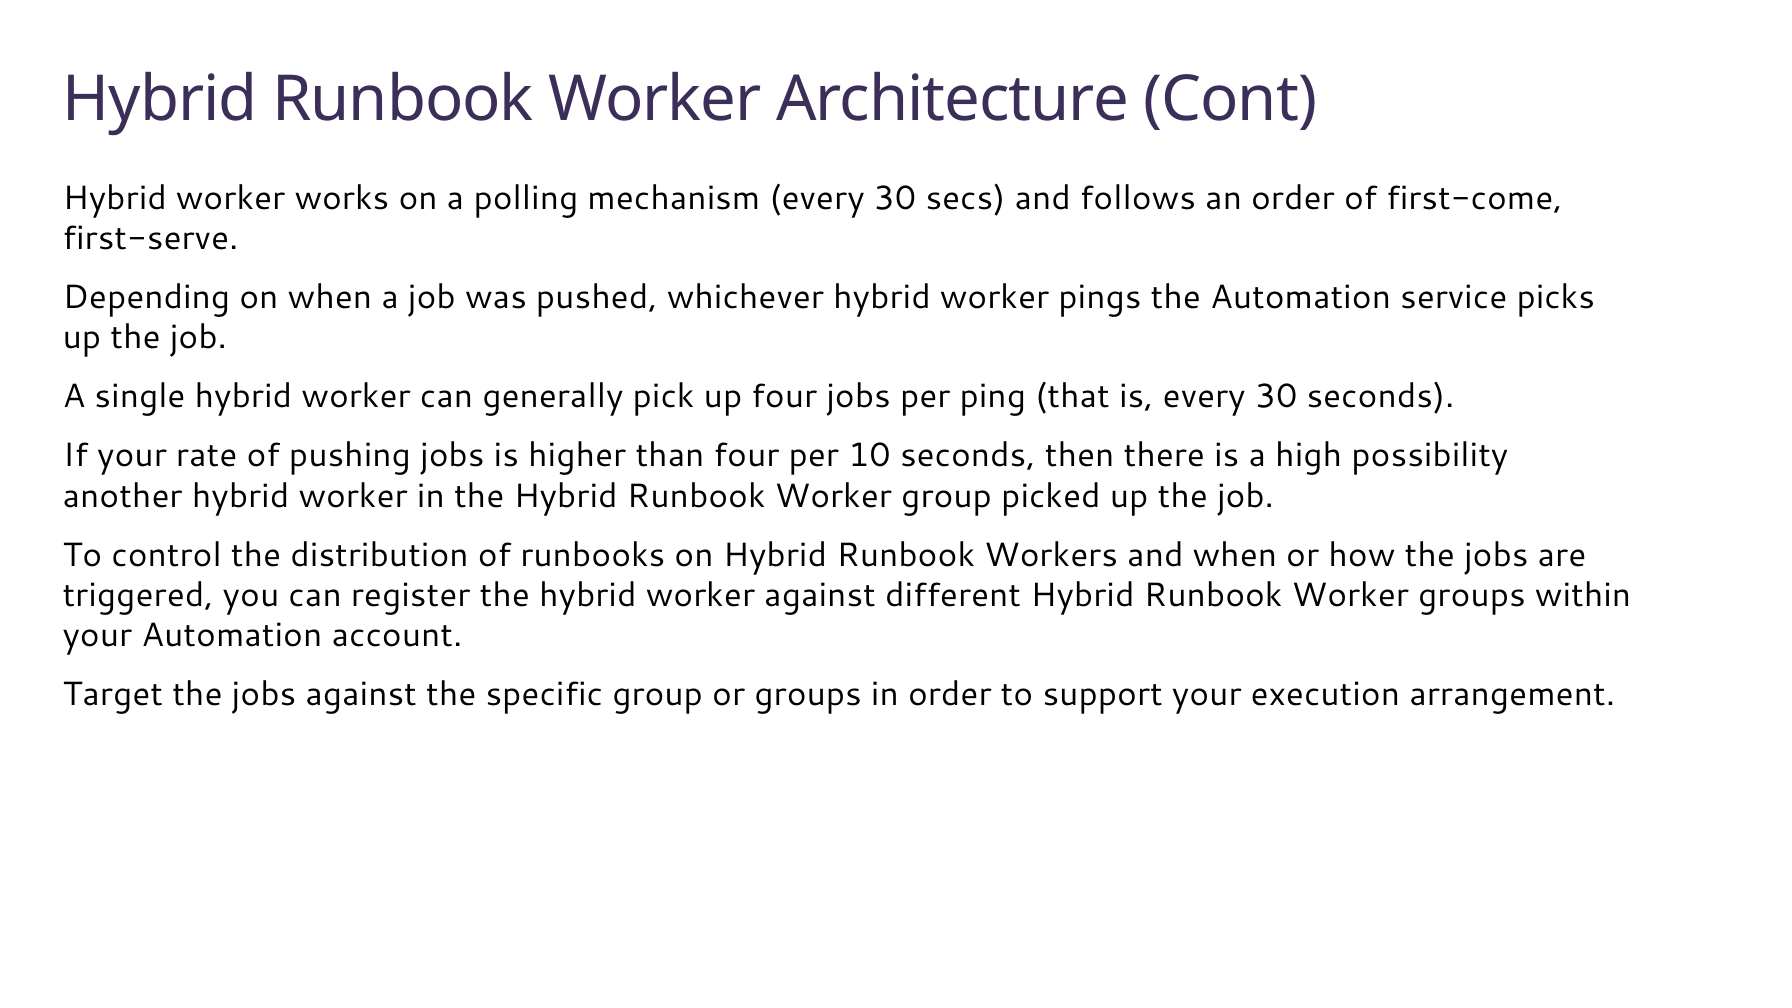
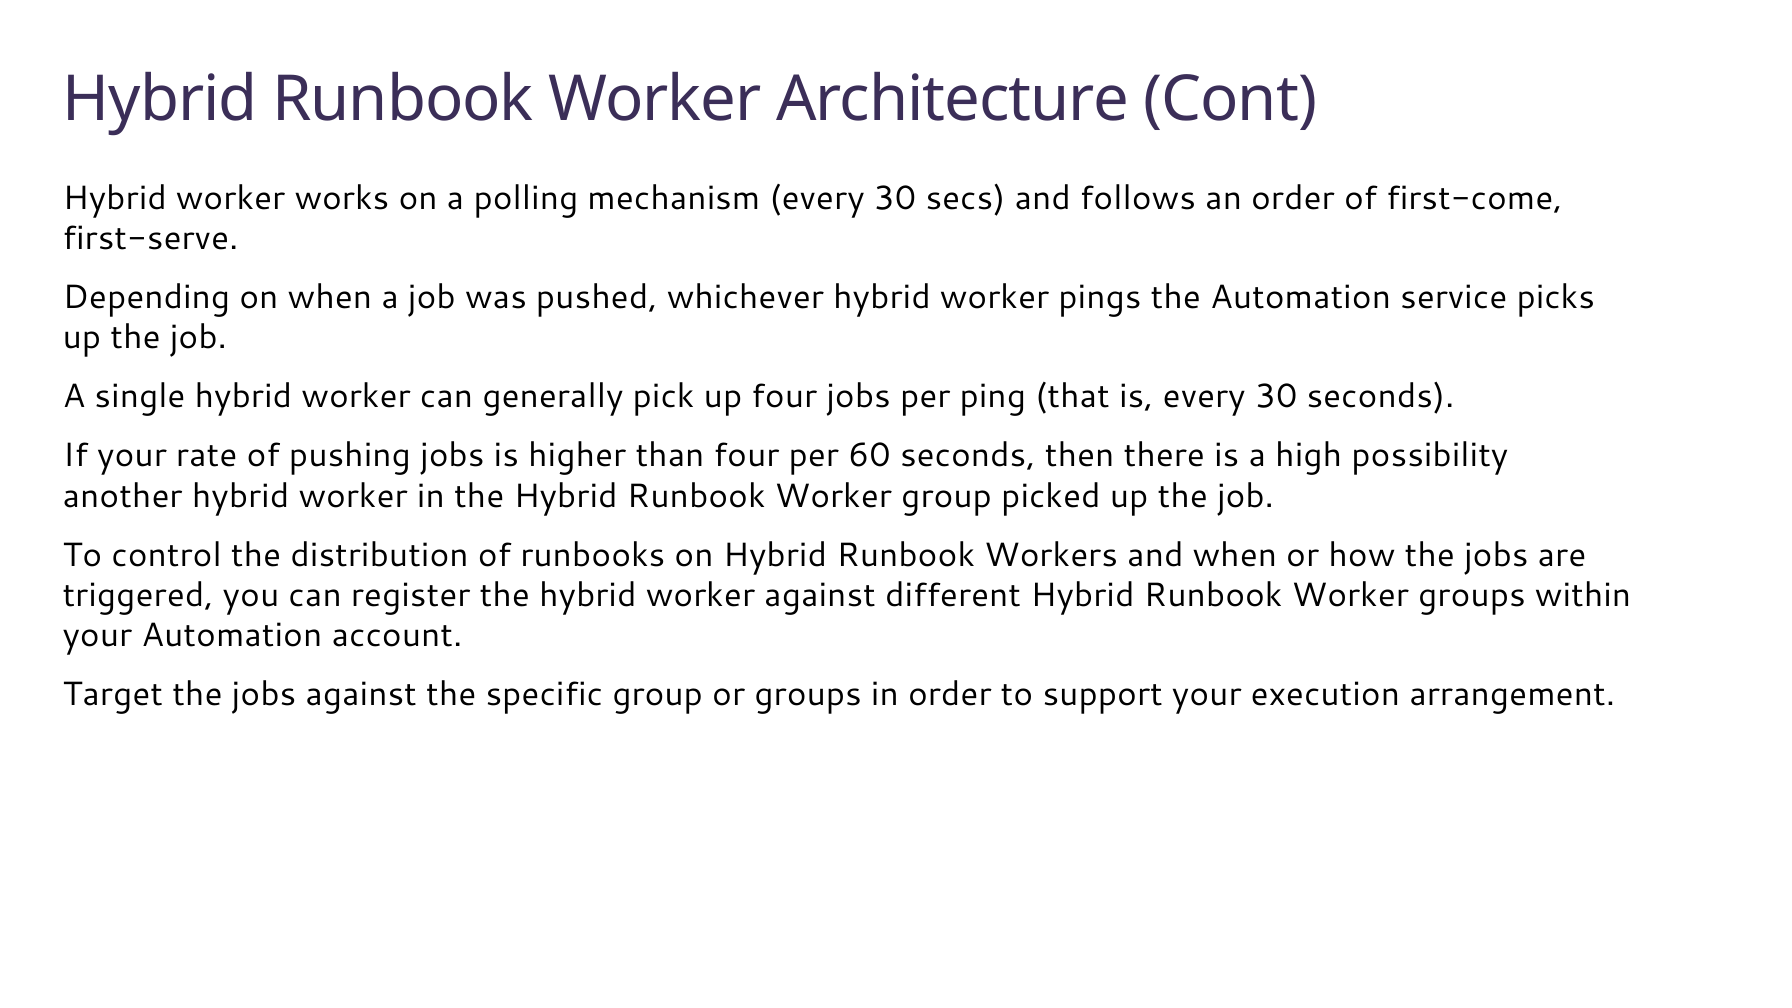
10: 10 -> 60
